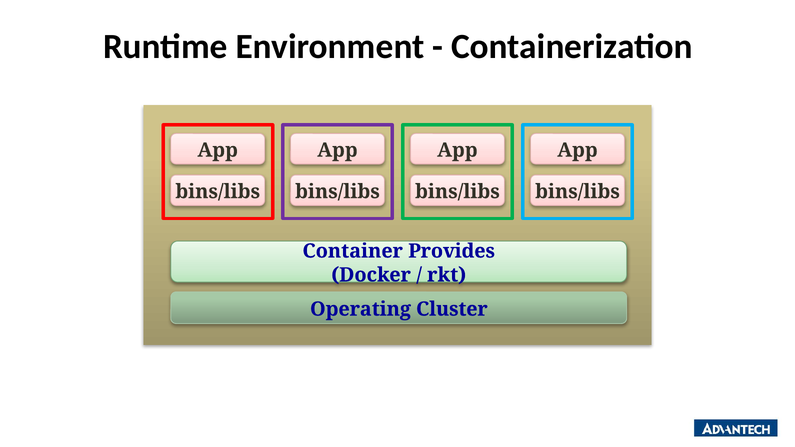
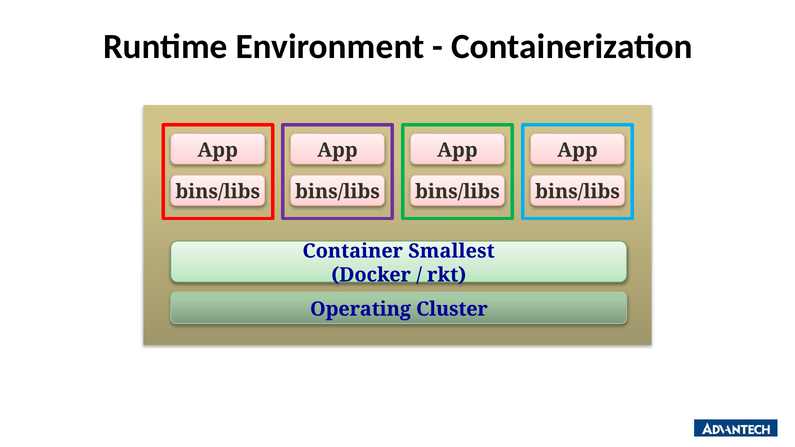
Provides: Provides -> Smallest
